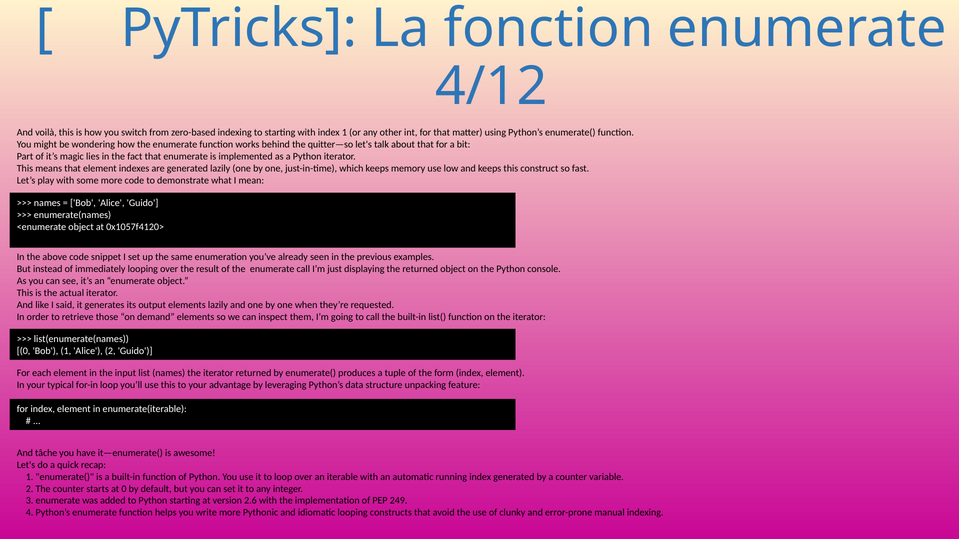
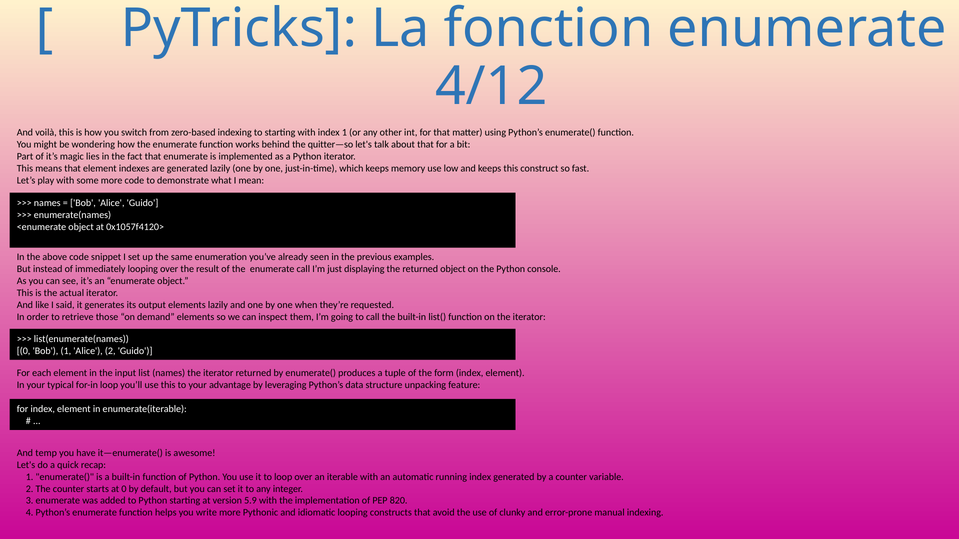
tâche: tâche -> temp
2.6: 2.6 -> 5.9
249: 249 -> 820
